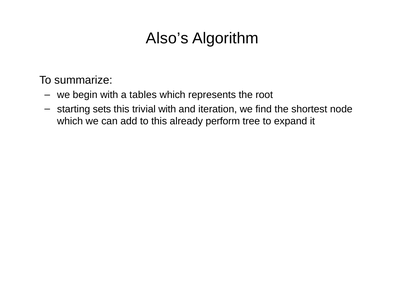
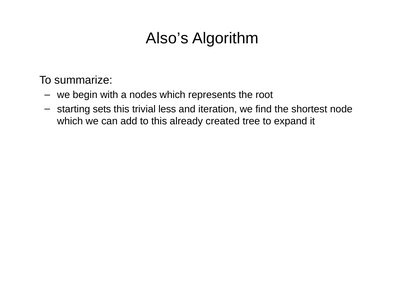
tables: tables -> nodes
trivial with: with -> less
perform: perform -> created
